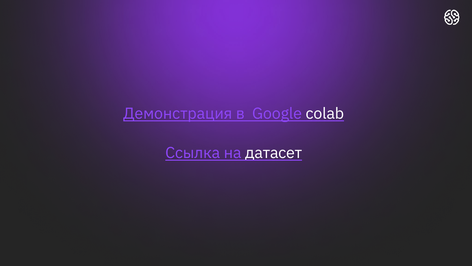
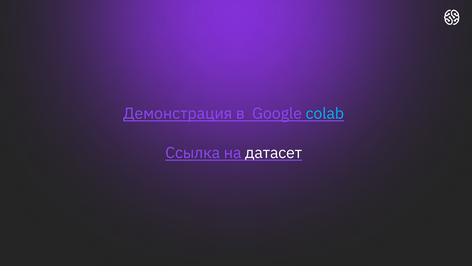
colab colour: white -> light blue
